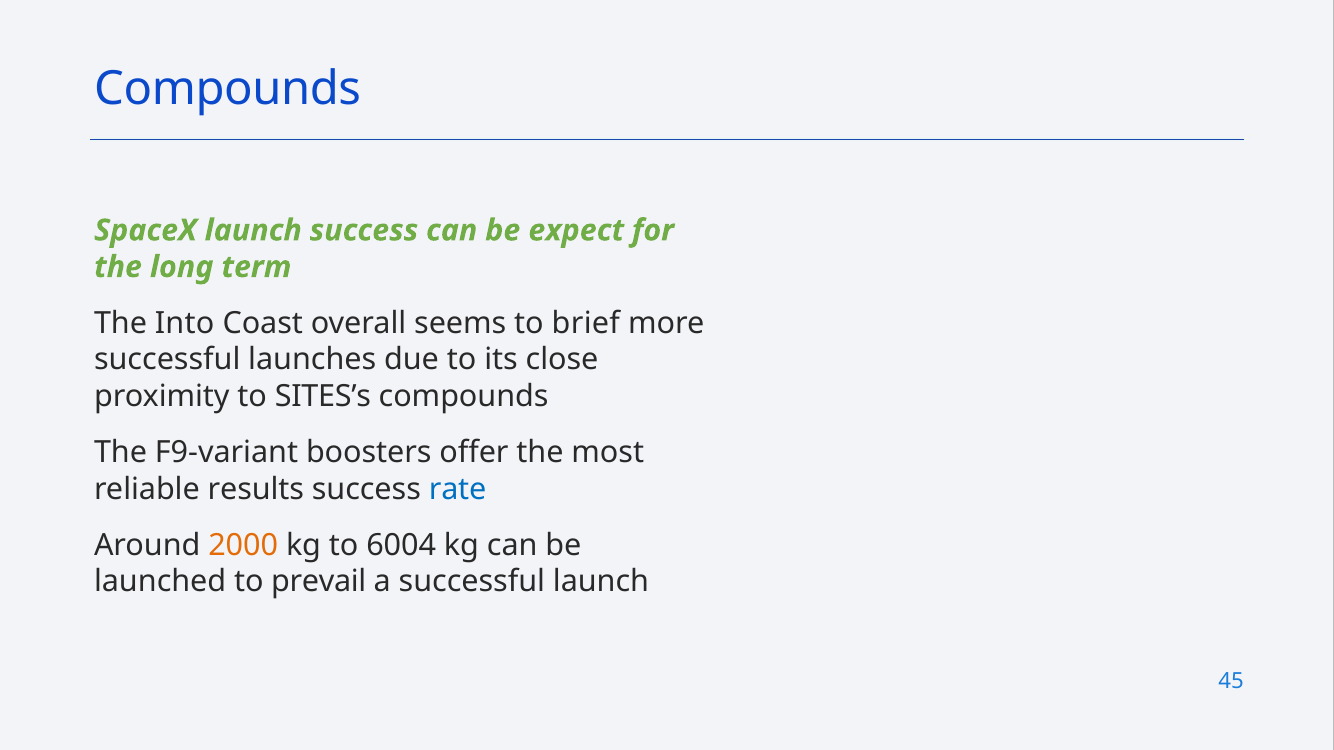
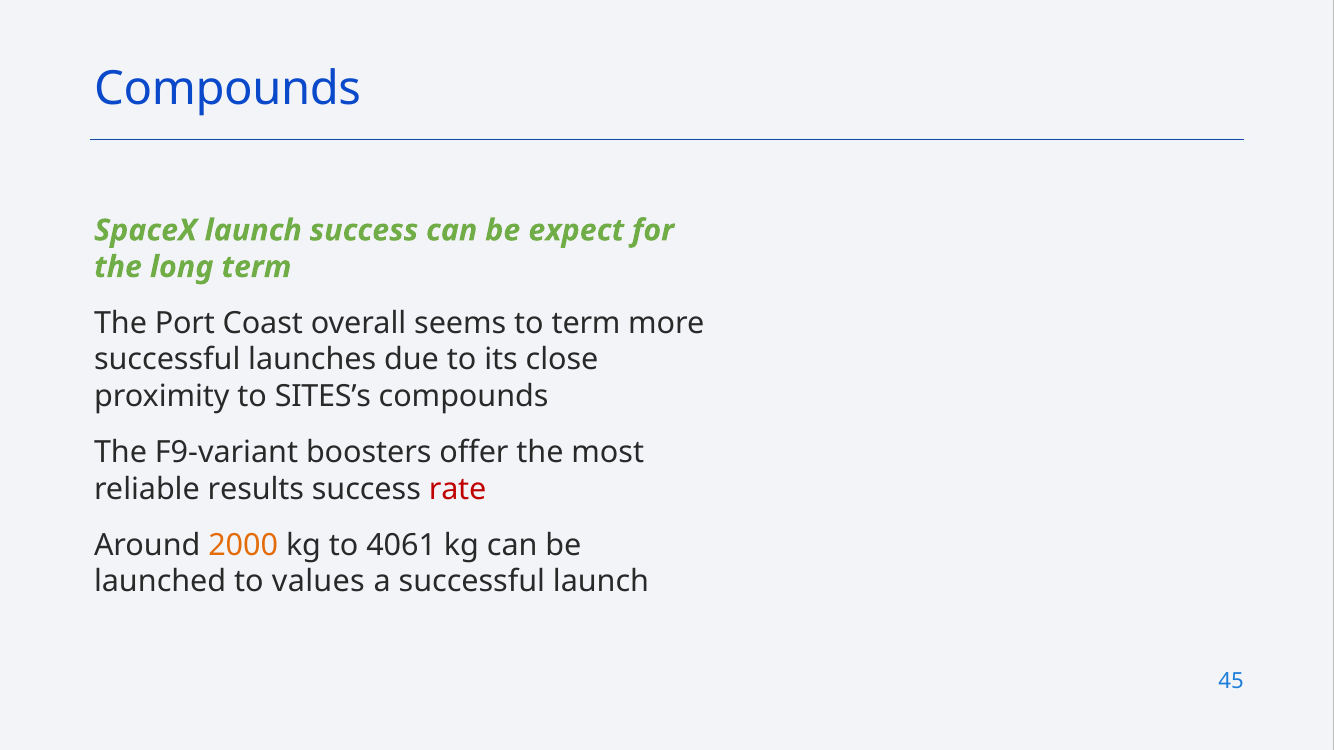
Into: Into -> Port
to brief: brief -> term
rate colour: blue -> red
6004: 6004 -> 4061
prevail: prevail -> values
